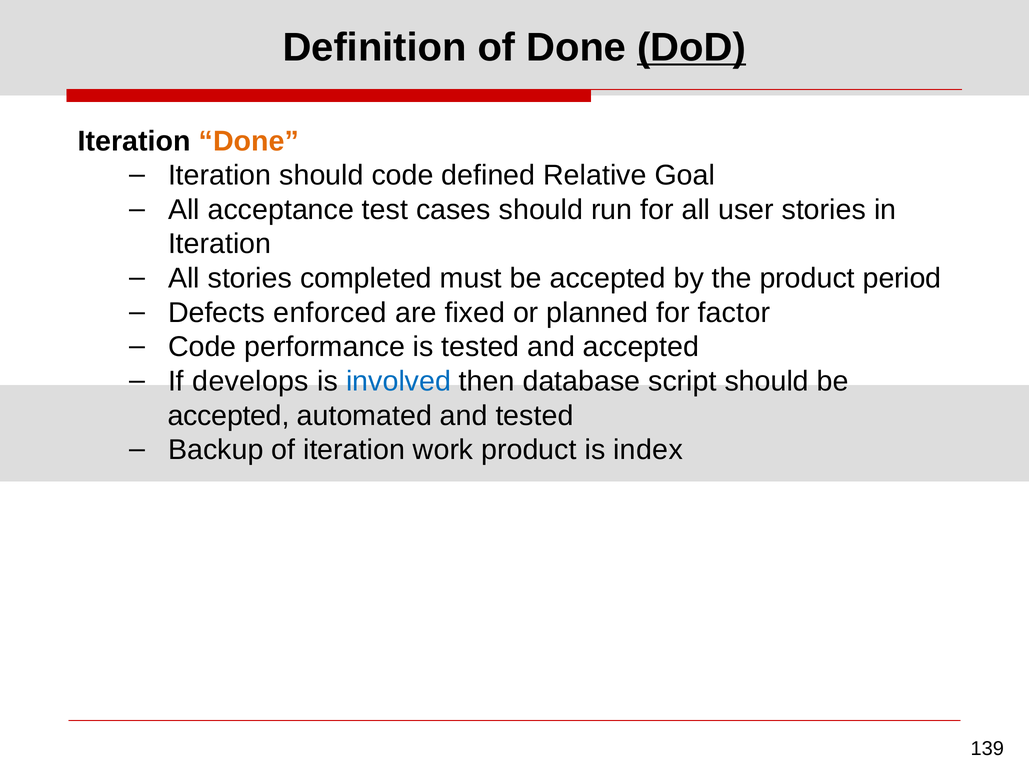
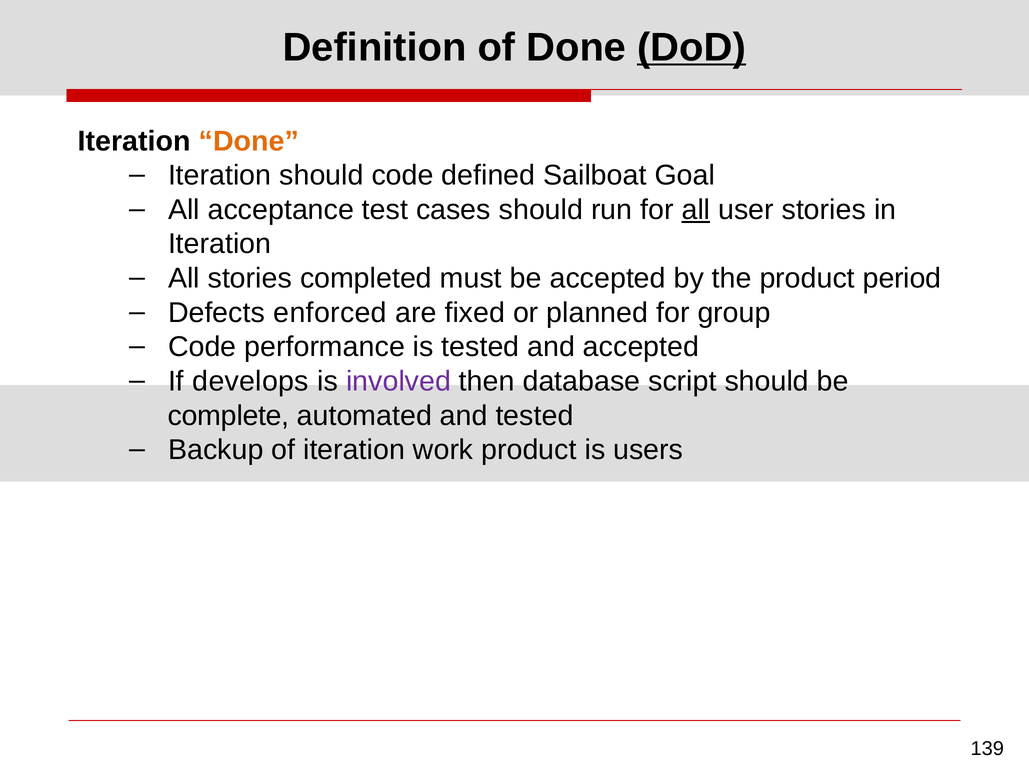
Relative: Relative -> Sailboat
all at (696, 210) underline: none -> present
factor: factor -> group
involved colour: blue -> purple
accepted at (229, 416): accepted -> complete
index: index -> users
